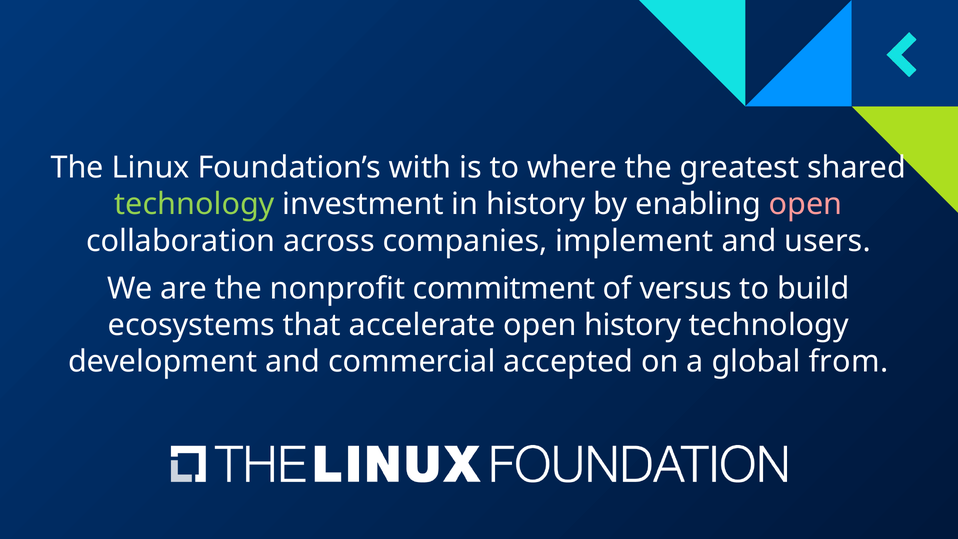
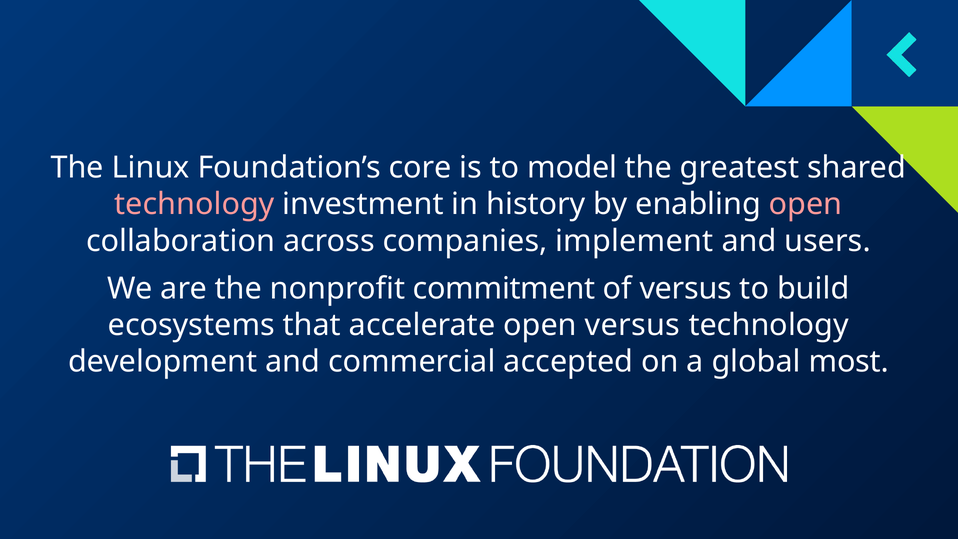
with: with -> core
where: where -> model
technology at (194, 204) colour: light green -> pink
open history: history -> versus
from: from -> most
